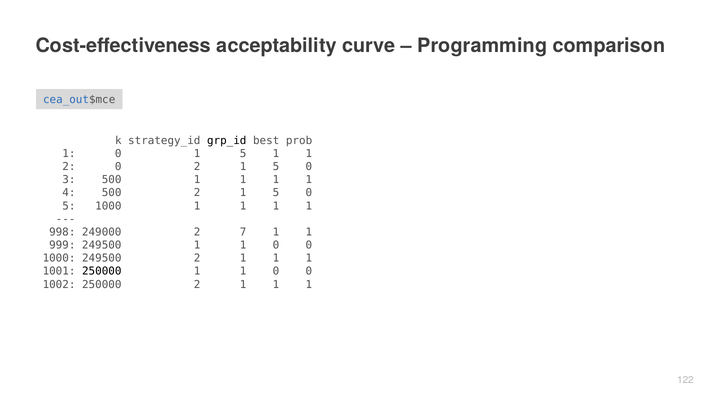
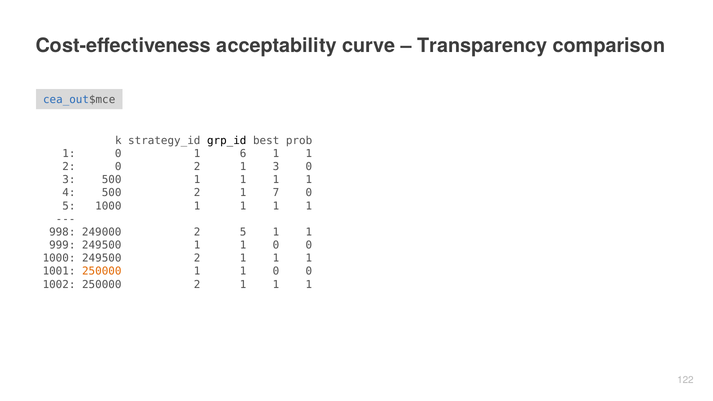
Programming: Programming -> Transparency
0 1 5: 5 -> 6
0 2 1 5: 5 -> 3
500 2 1 5: 5 -> 7
2 7: 7 -> 5
250000 at (102, 271) colour: black -> orange
